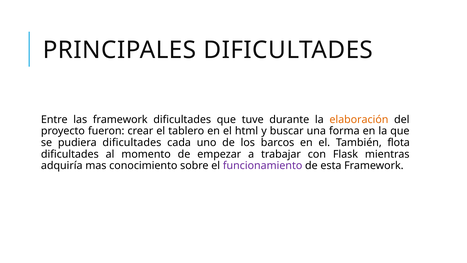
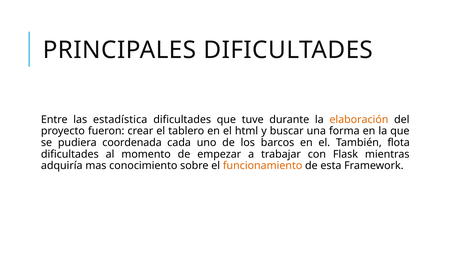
las framework: framework -> estadística
pudiera dificultades: dificultades -> coordenada
funcionamiento colour: purple -> orange
